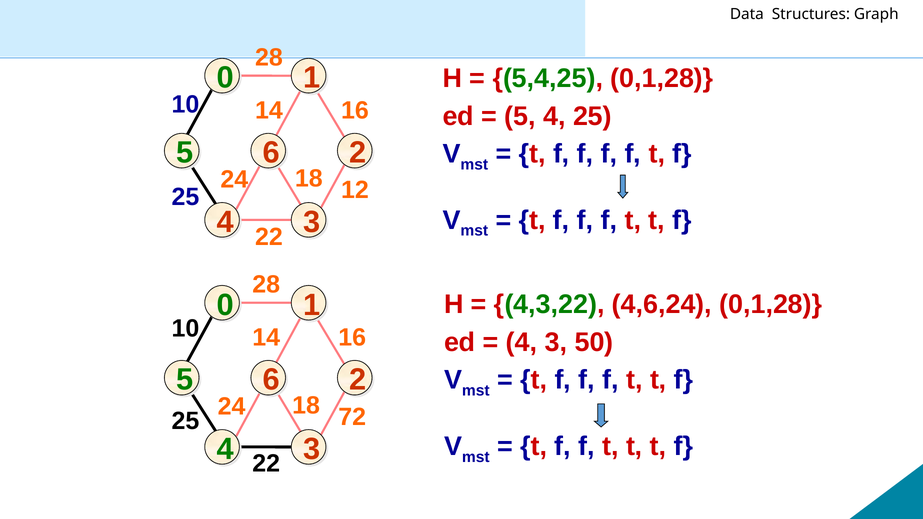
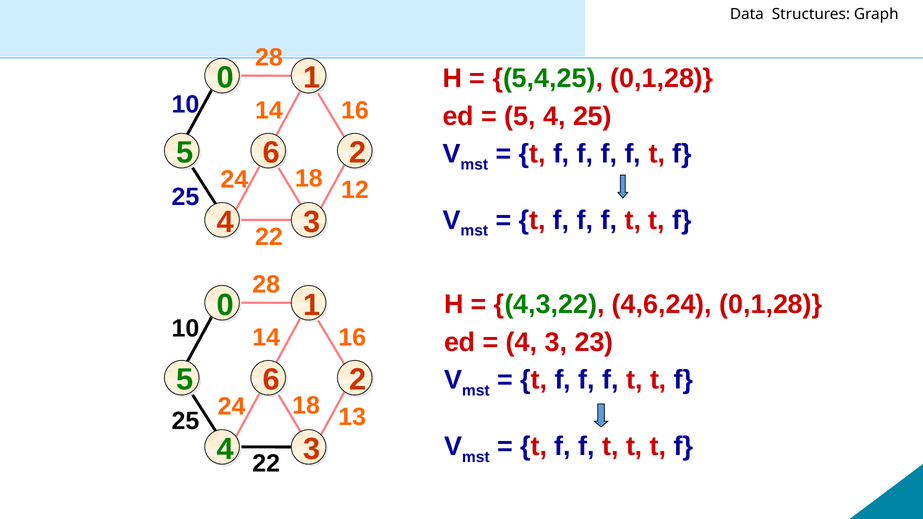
50: 50 -> 23
72: 72 -> 13
